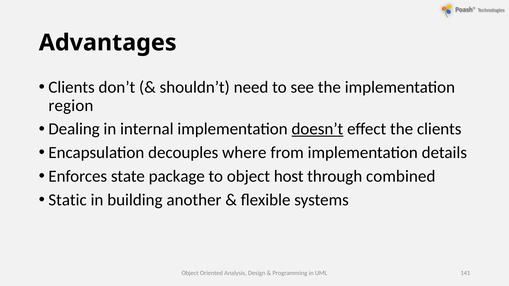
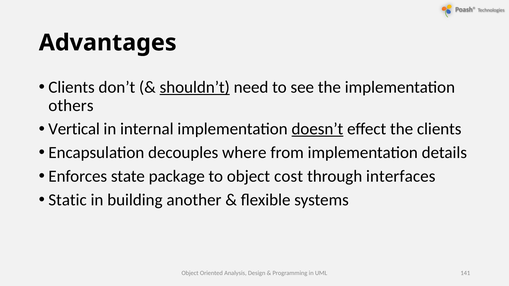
shouldn’t underline: none -> present
region: region -> others
Dealing: Dealing -> Vertical
host: host -> cost
combined: combined -> interfaces
